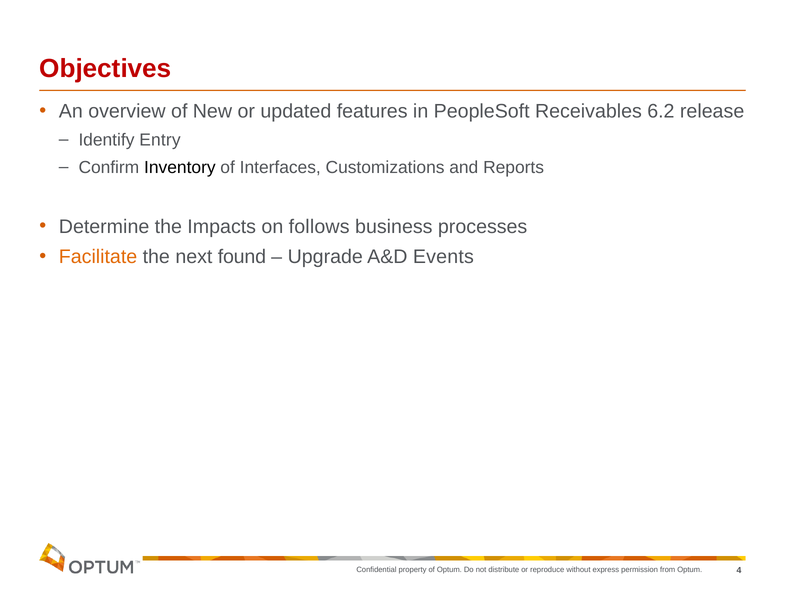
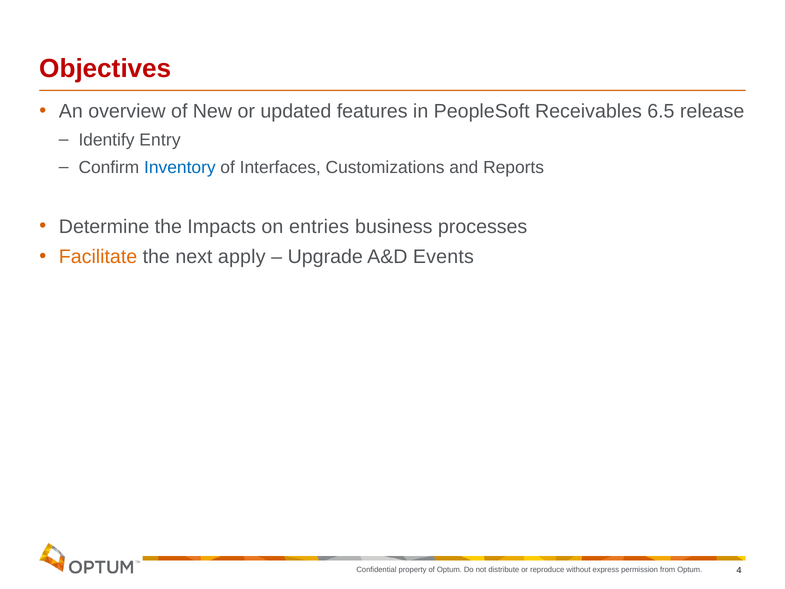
6.2: 6.2 -> 6.5
Inventory colour: black -> blue
follows: follows -> entries
found: found -> apply
